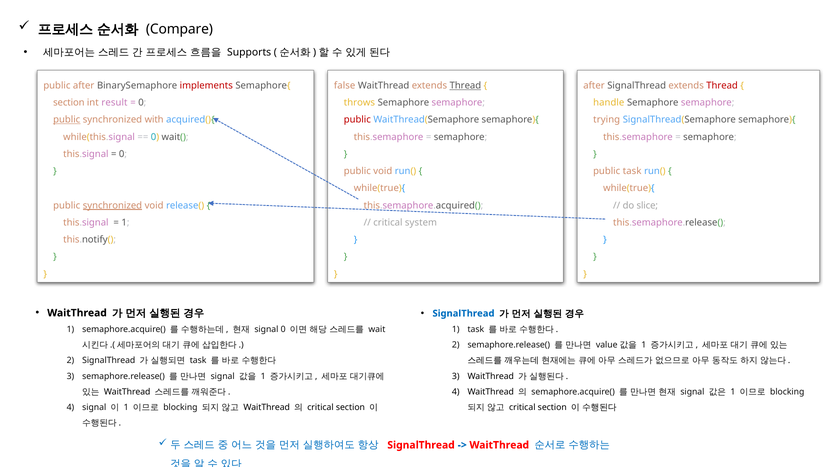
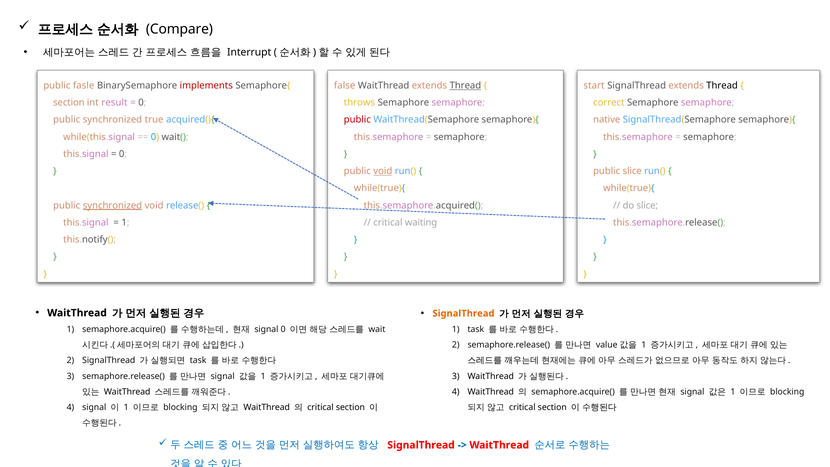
Supports: Supports -> Interrupt
public after: after -> fasle
after at (594, 85): after -> start
Thread at (722, 85) colour: red -> black
handle: handle -> correct
public at (67, 120) underline: present -> none
with: with -> true
trying: trying -> native
void at (383, 171) underline: none -> present
public task: task -> slice
system: system -> waiting
SignalThread at (463, 313) colour: blue -> orange
